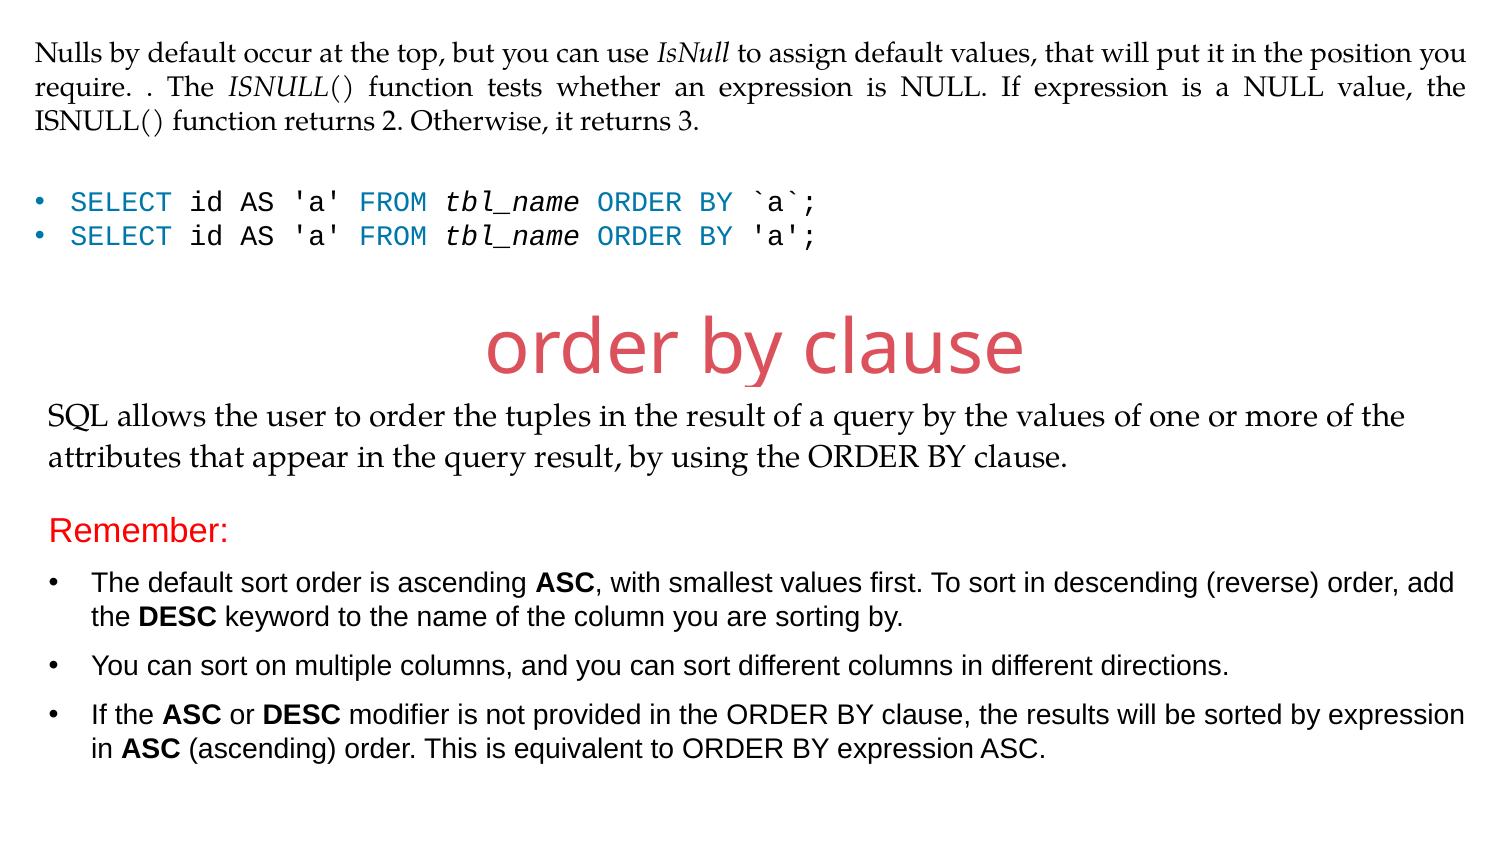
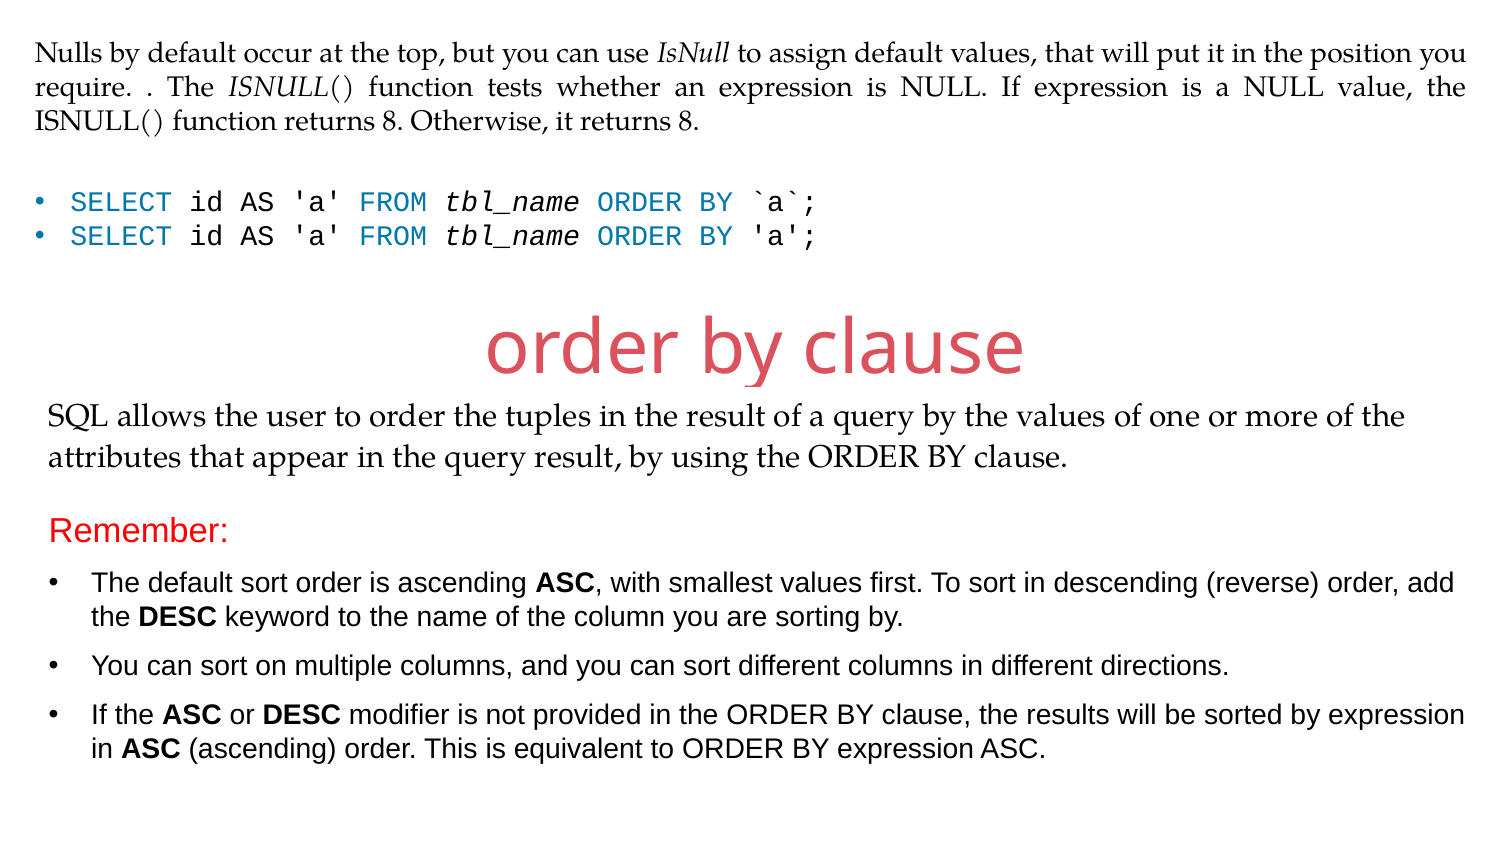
function returns 2: 2 -> 8
it returns 3: 3 -> 8
